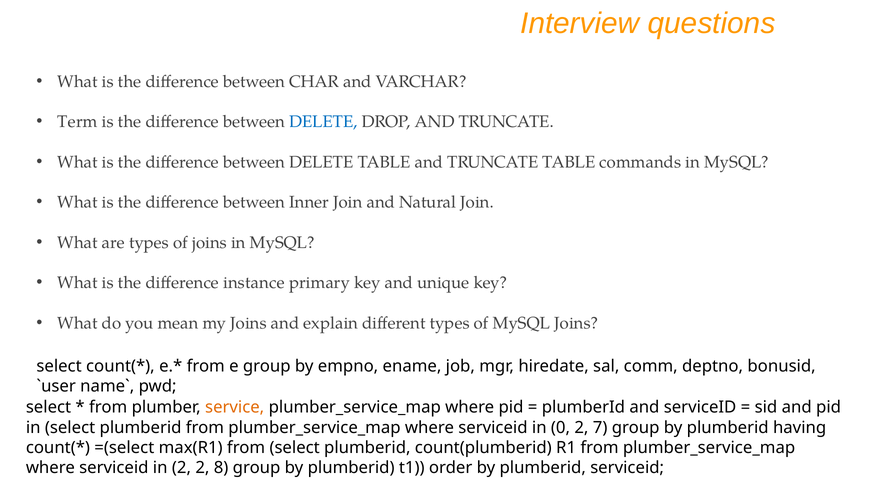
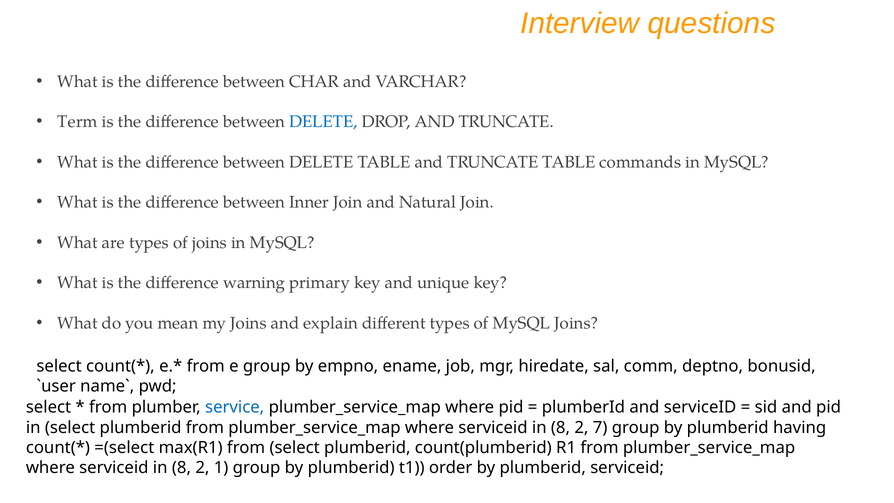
instance: instance -> warning
service colour: orange -> blue
0 at (561, 427): 0 -> 8
2 at (181, 468): 2 -> 8
8: 8 -> 1
